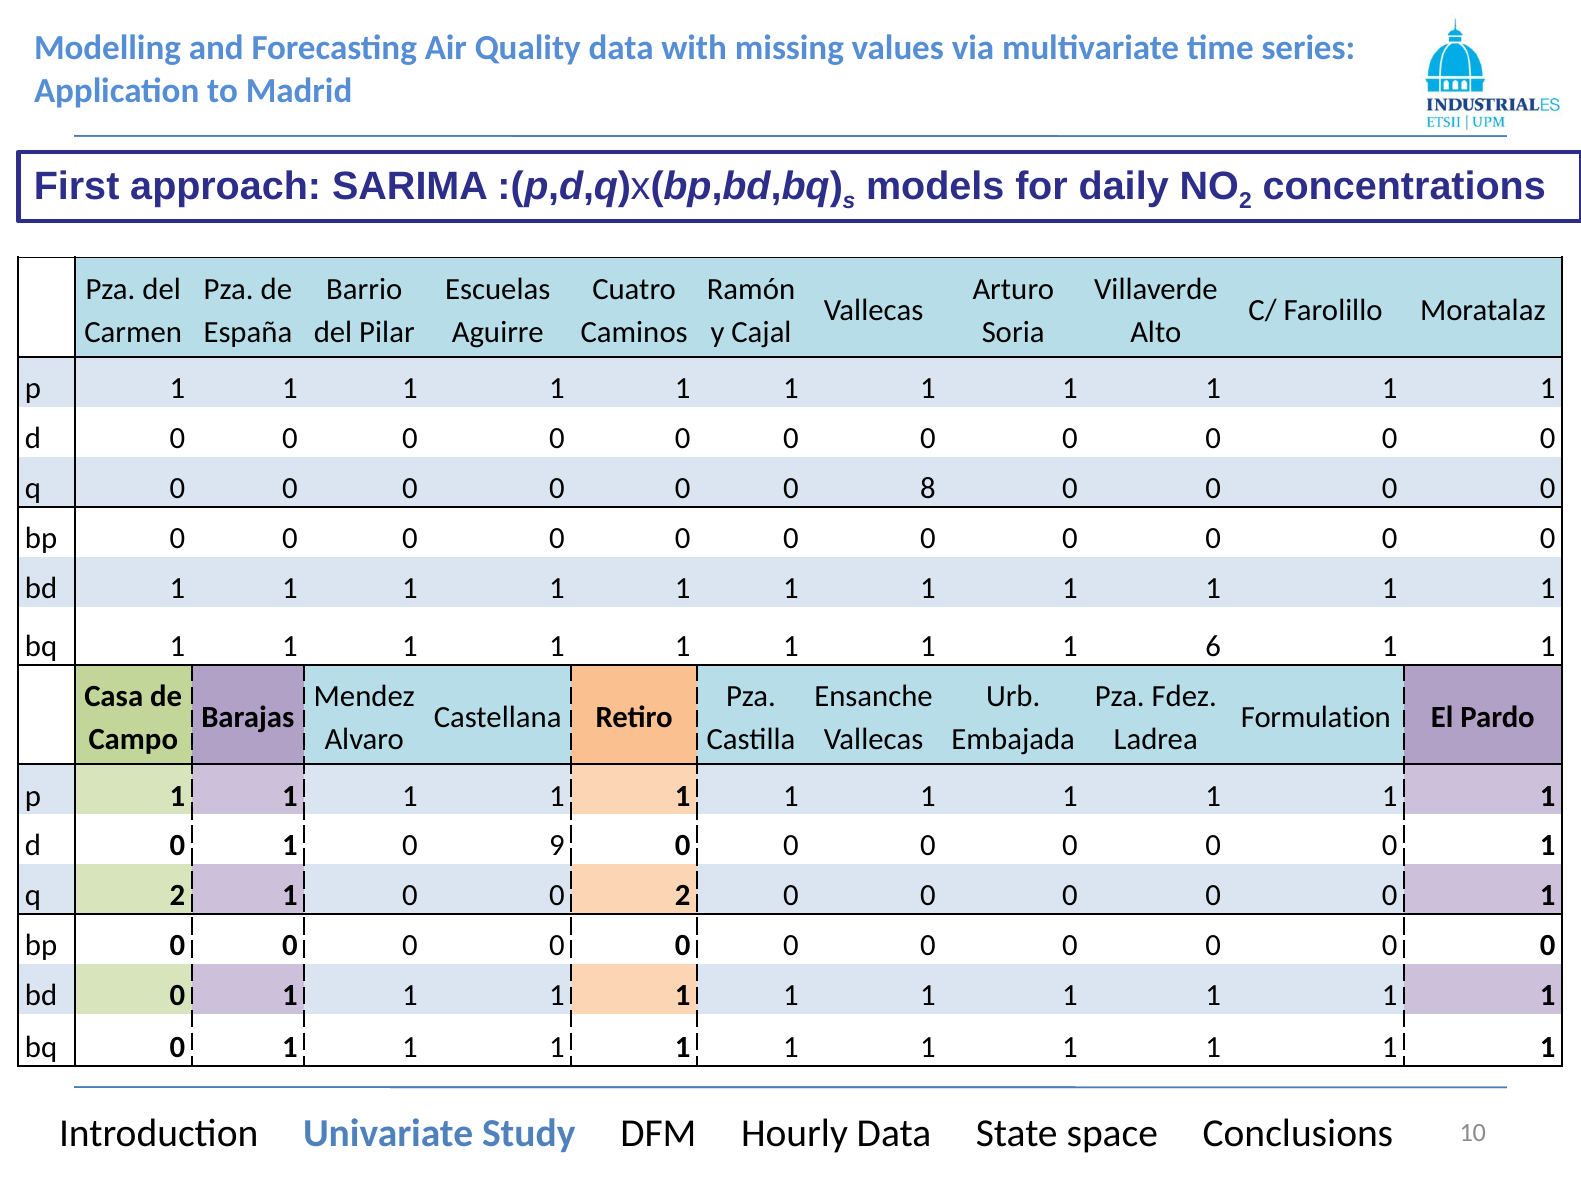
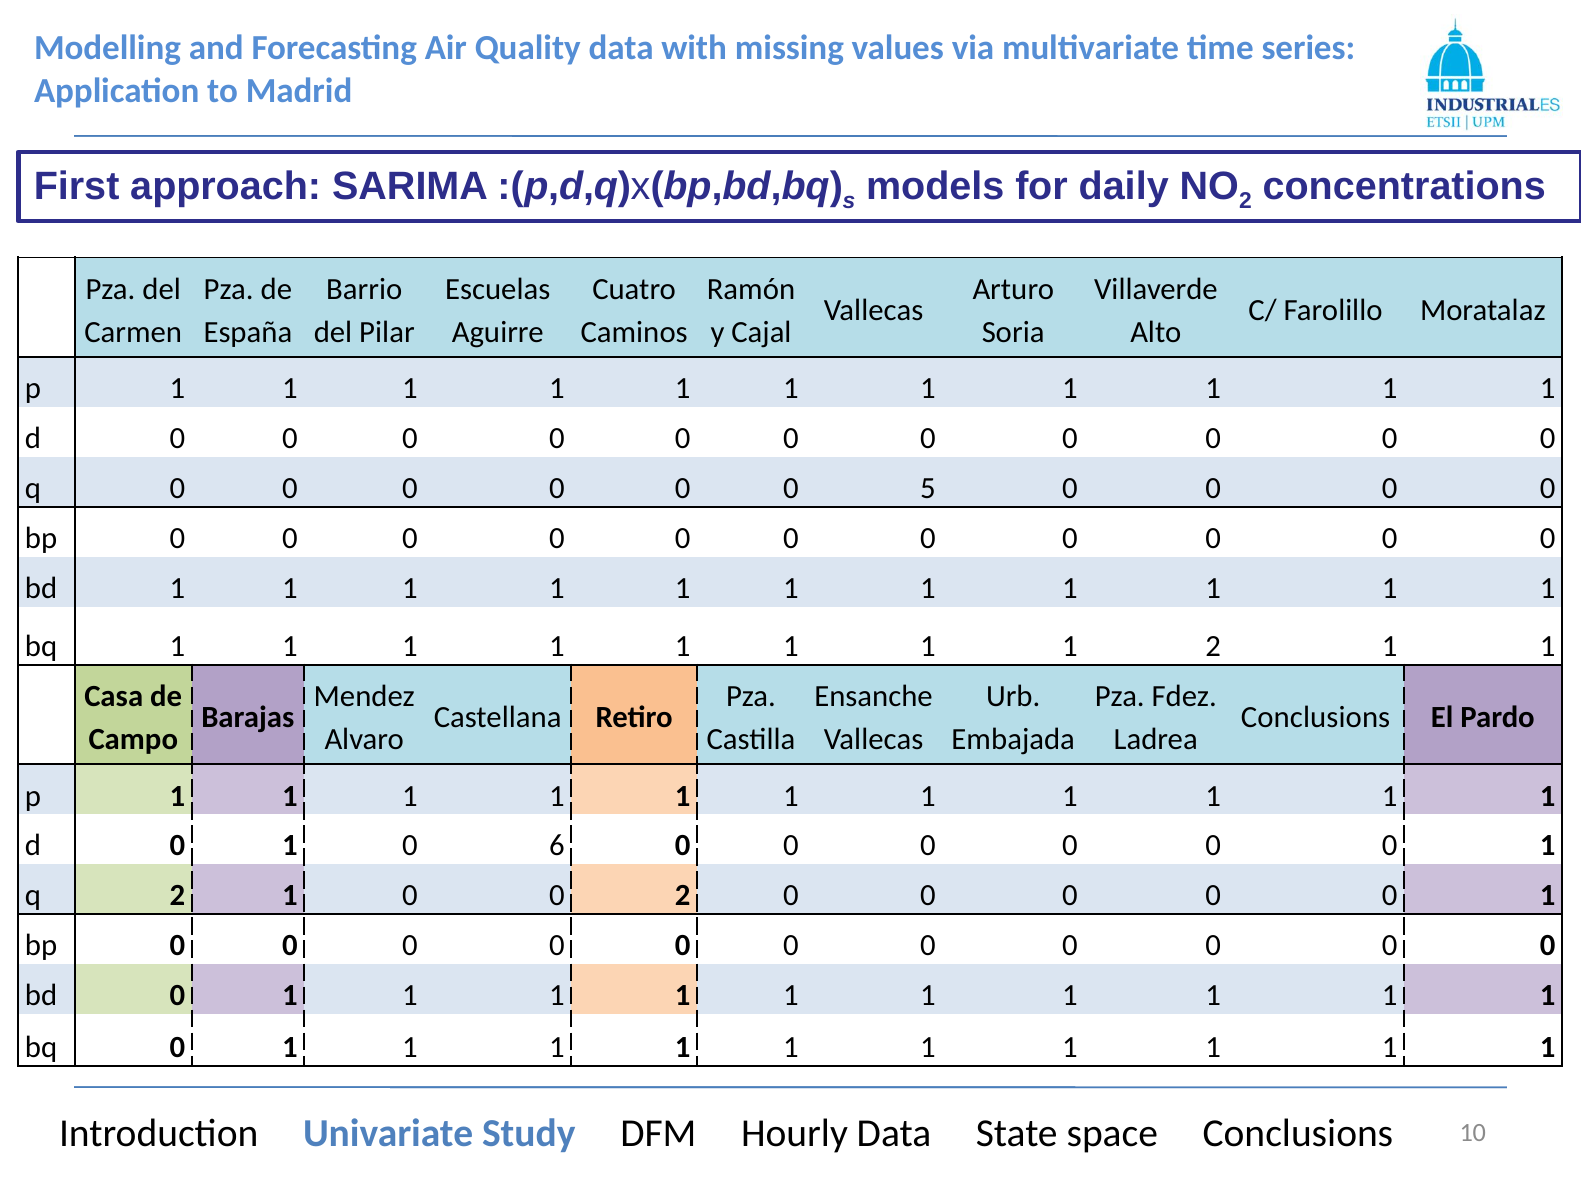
8: 8 -> 5
1 6: 6 -> 2
Formulation at (1316, 718): Formulation -> Conclusions
9: 9 -> 6
